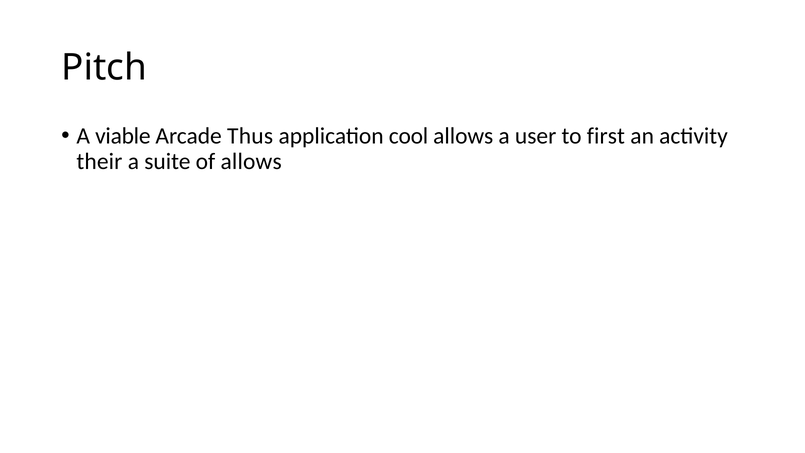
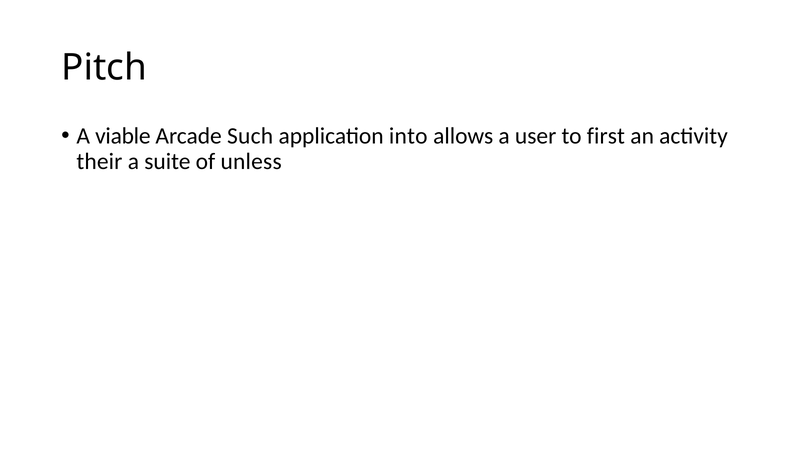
Thus: Thus -> Such
cool: cool -> into
of allows: allows -> unless
